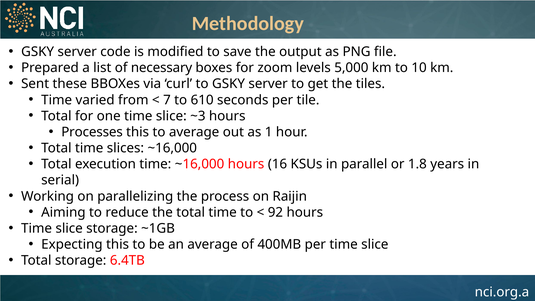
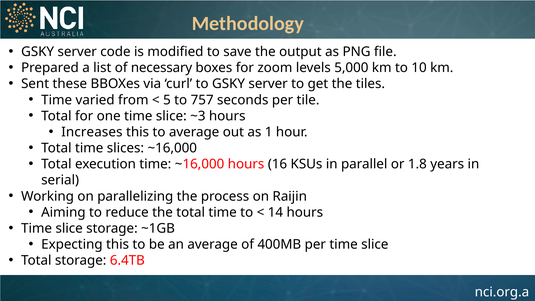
7: 7 -> 5
610: 610 -> 757
Processes: Processes -> Increases
92: 92 -> 14
